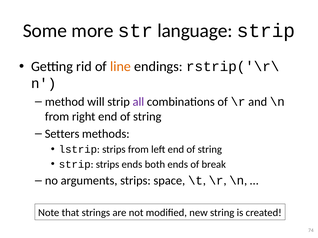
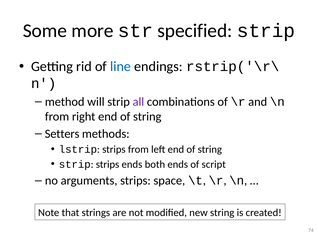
language: language -> specified
line colour: orange -> blue
break: break -> script
